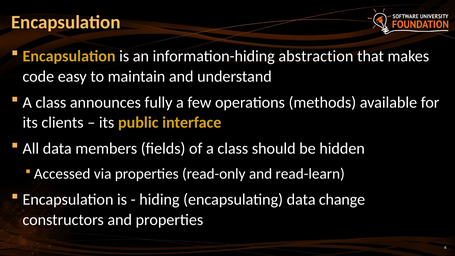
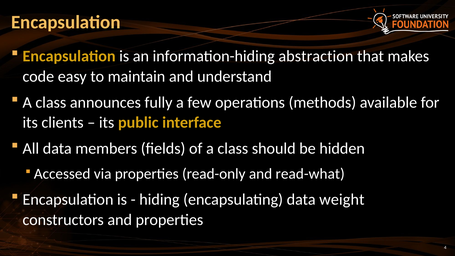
read-learn: read-learn -> read-what
change: change -> weight
